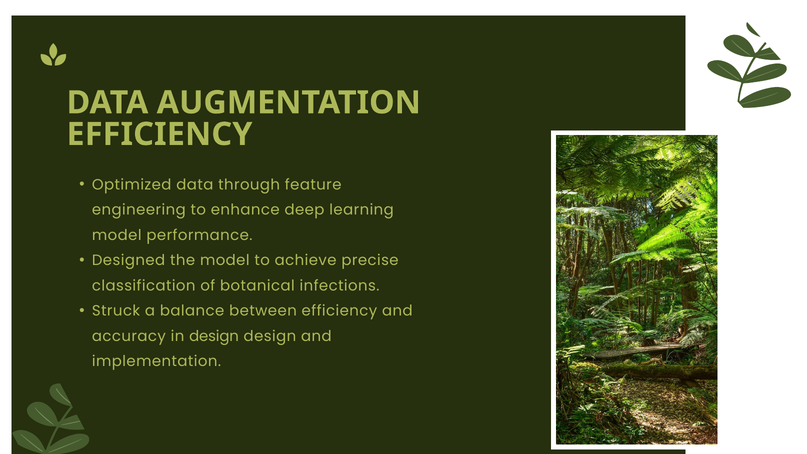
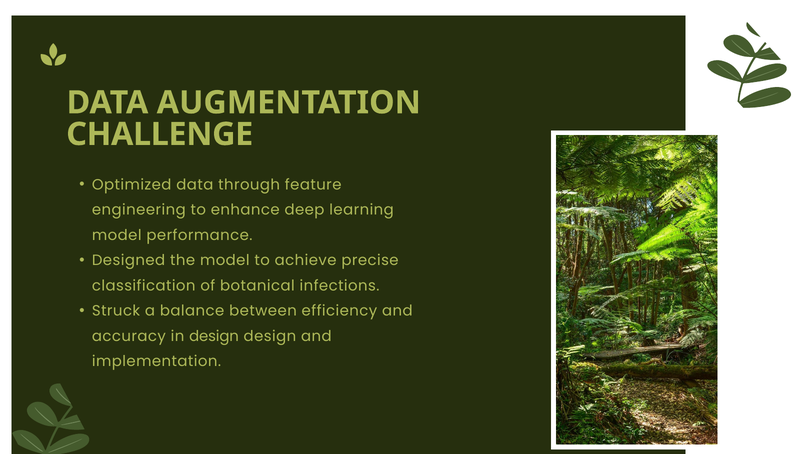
EFFICIENCY at (160, 134): EFFICIENCY -> CHALLENGE
